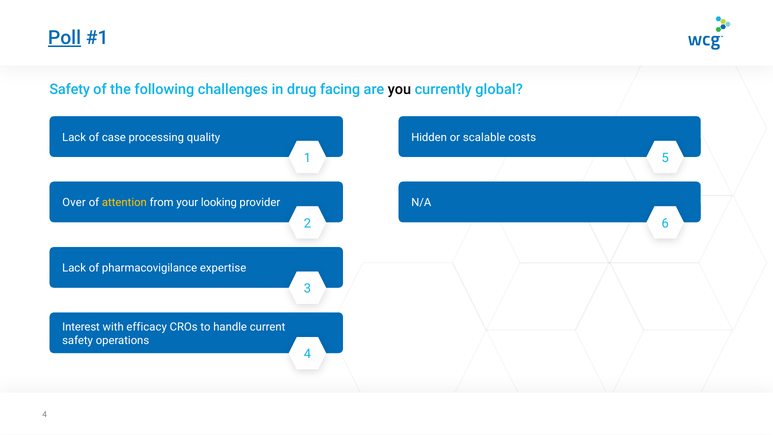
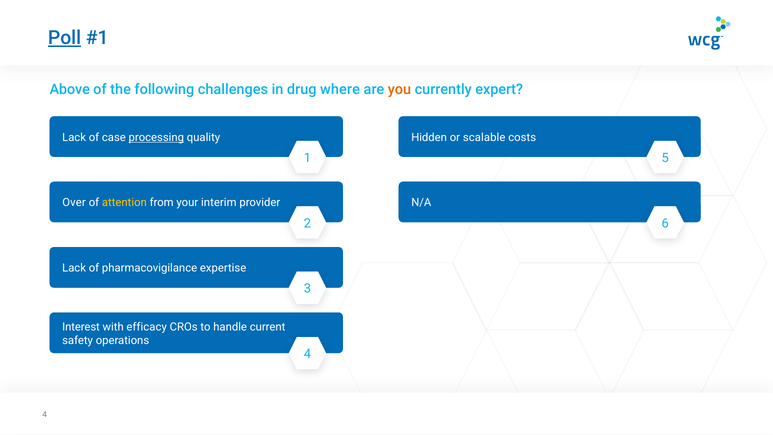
Safety at (70, 90): Safety -> Above
facing: facing -> where
you colour: black -> orange
global: global -> expert
processing underline: none -> present
looking: looking -> interim
